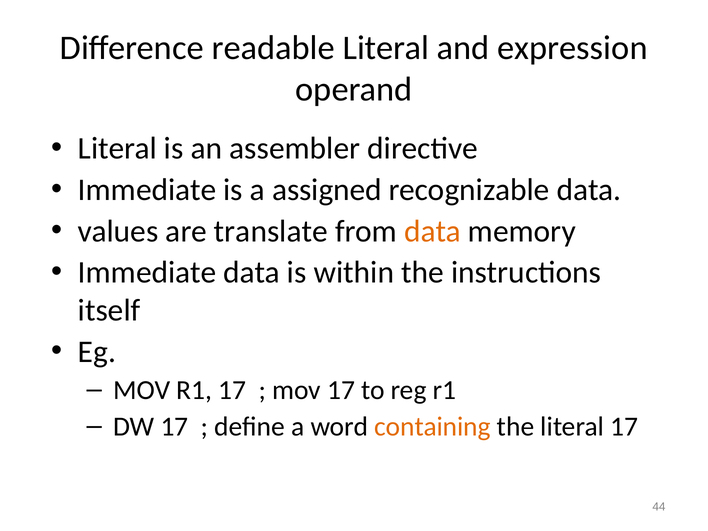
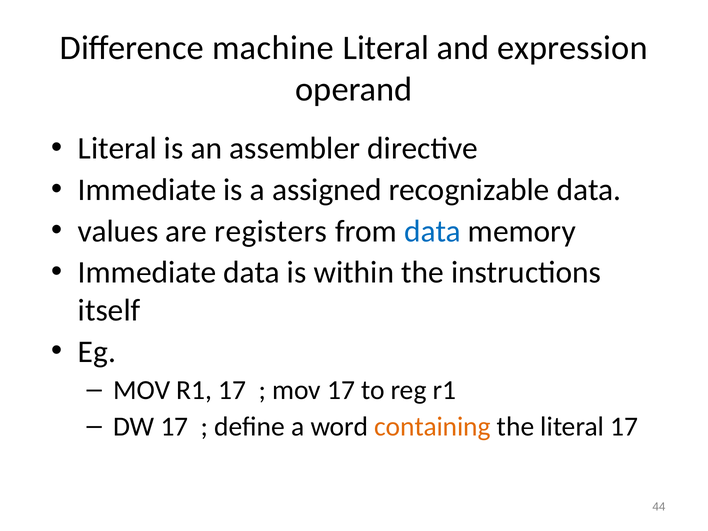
readable: readable -> machine
translate: translate -> registers
data at (433, 231) colour: orange -> blue
